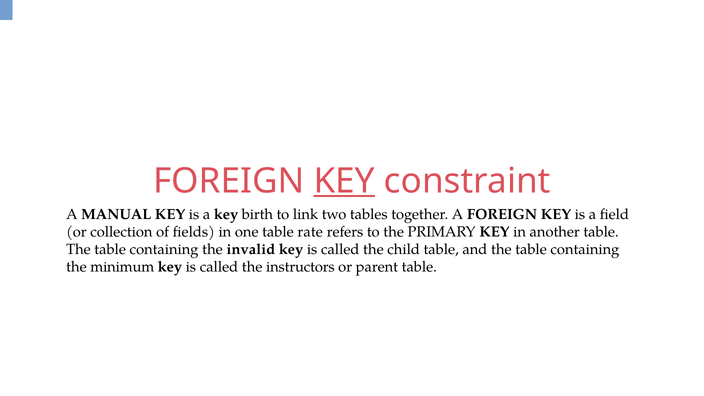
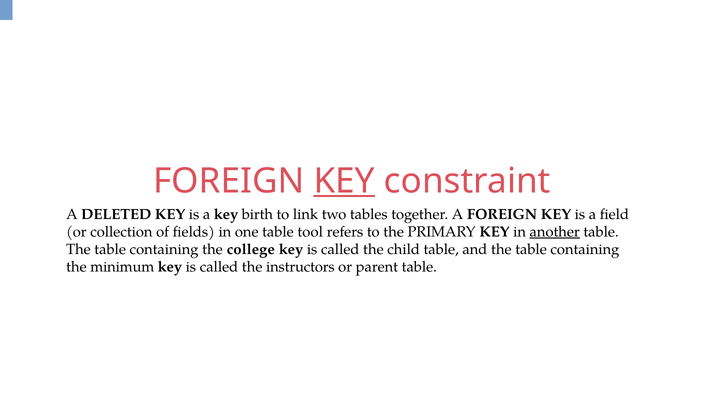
MANUAL: MANUAL -> DELETED
rate: rate -> tool
another underline: none -> present
invalid: invalid -> college
